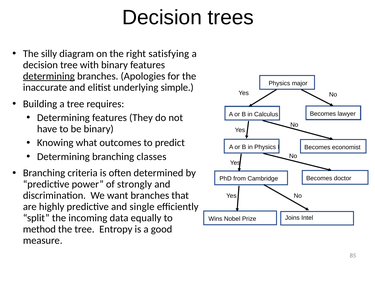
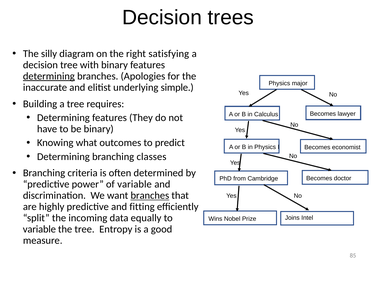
of strongly: strongly -> variable
branches at (150, 196) underline: none -> present
single: single -> fitting
method at (39, 229): method -> variable
